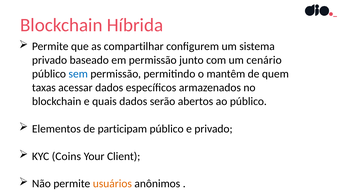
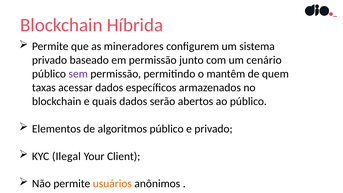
compartilhar: compartilhar -> mineradores
sem colour: blue -> purple
participam: participam -> algoritmos
Coins: Coins -> Ilegal
